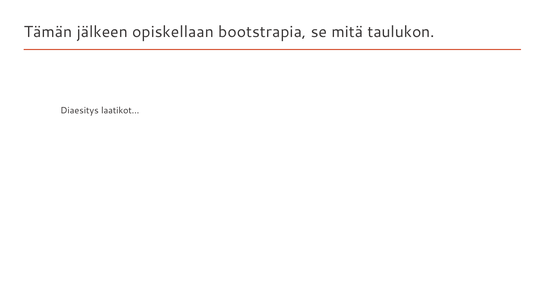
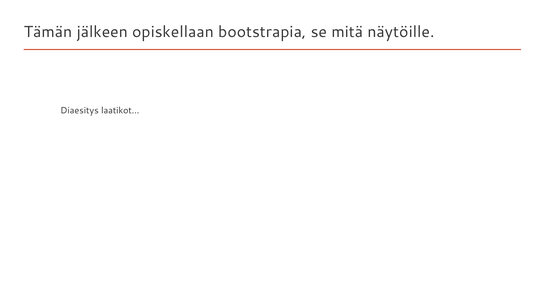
taulukon: taulukon -> näytöille
